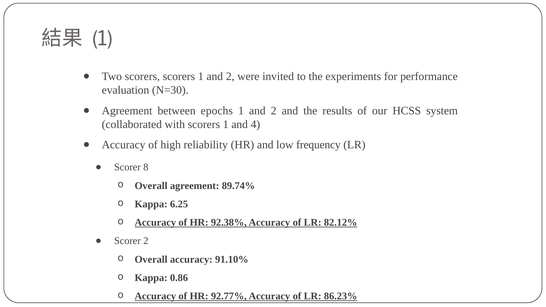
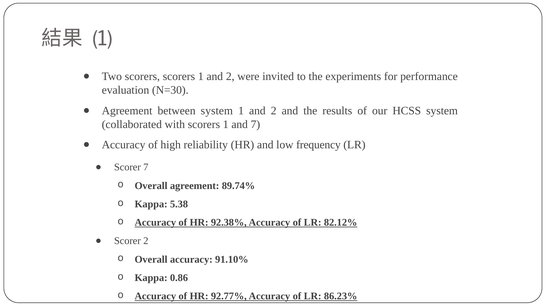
between epochs: epochs -> system
and 4: 4 -> 7
Scorer 8: 8 -> 7
6.25: 6.25 -> 5.38
